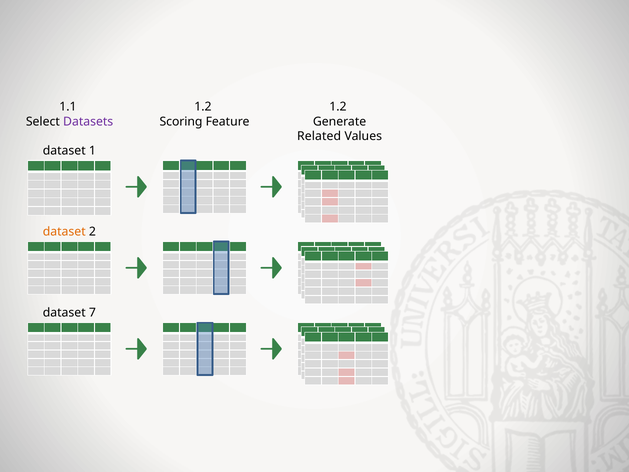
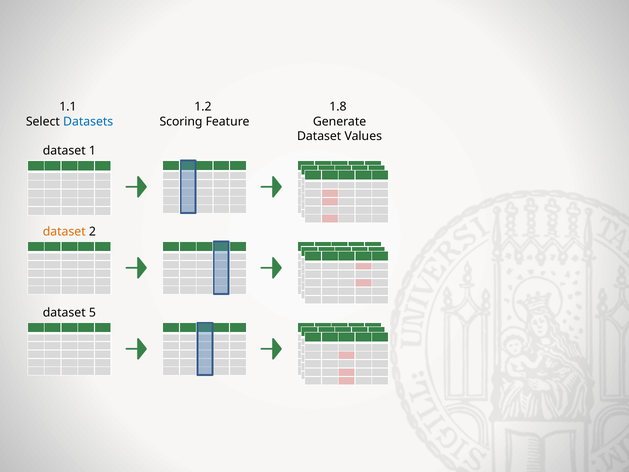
1.2 at (338, 107): 1.2 -> 1.8
Datasets colour: purple -> blue
Related at (319, 136): Related -> Dataset
7: 7 -> 5
